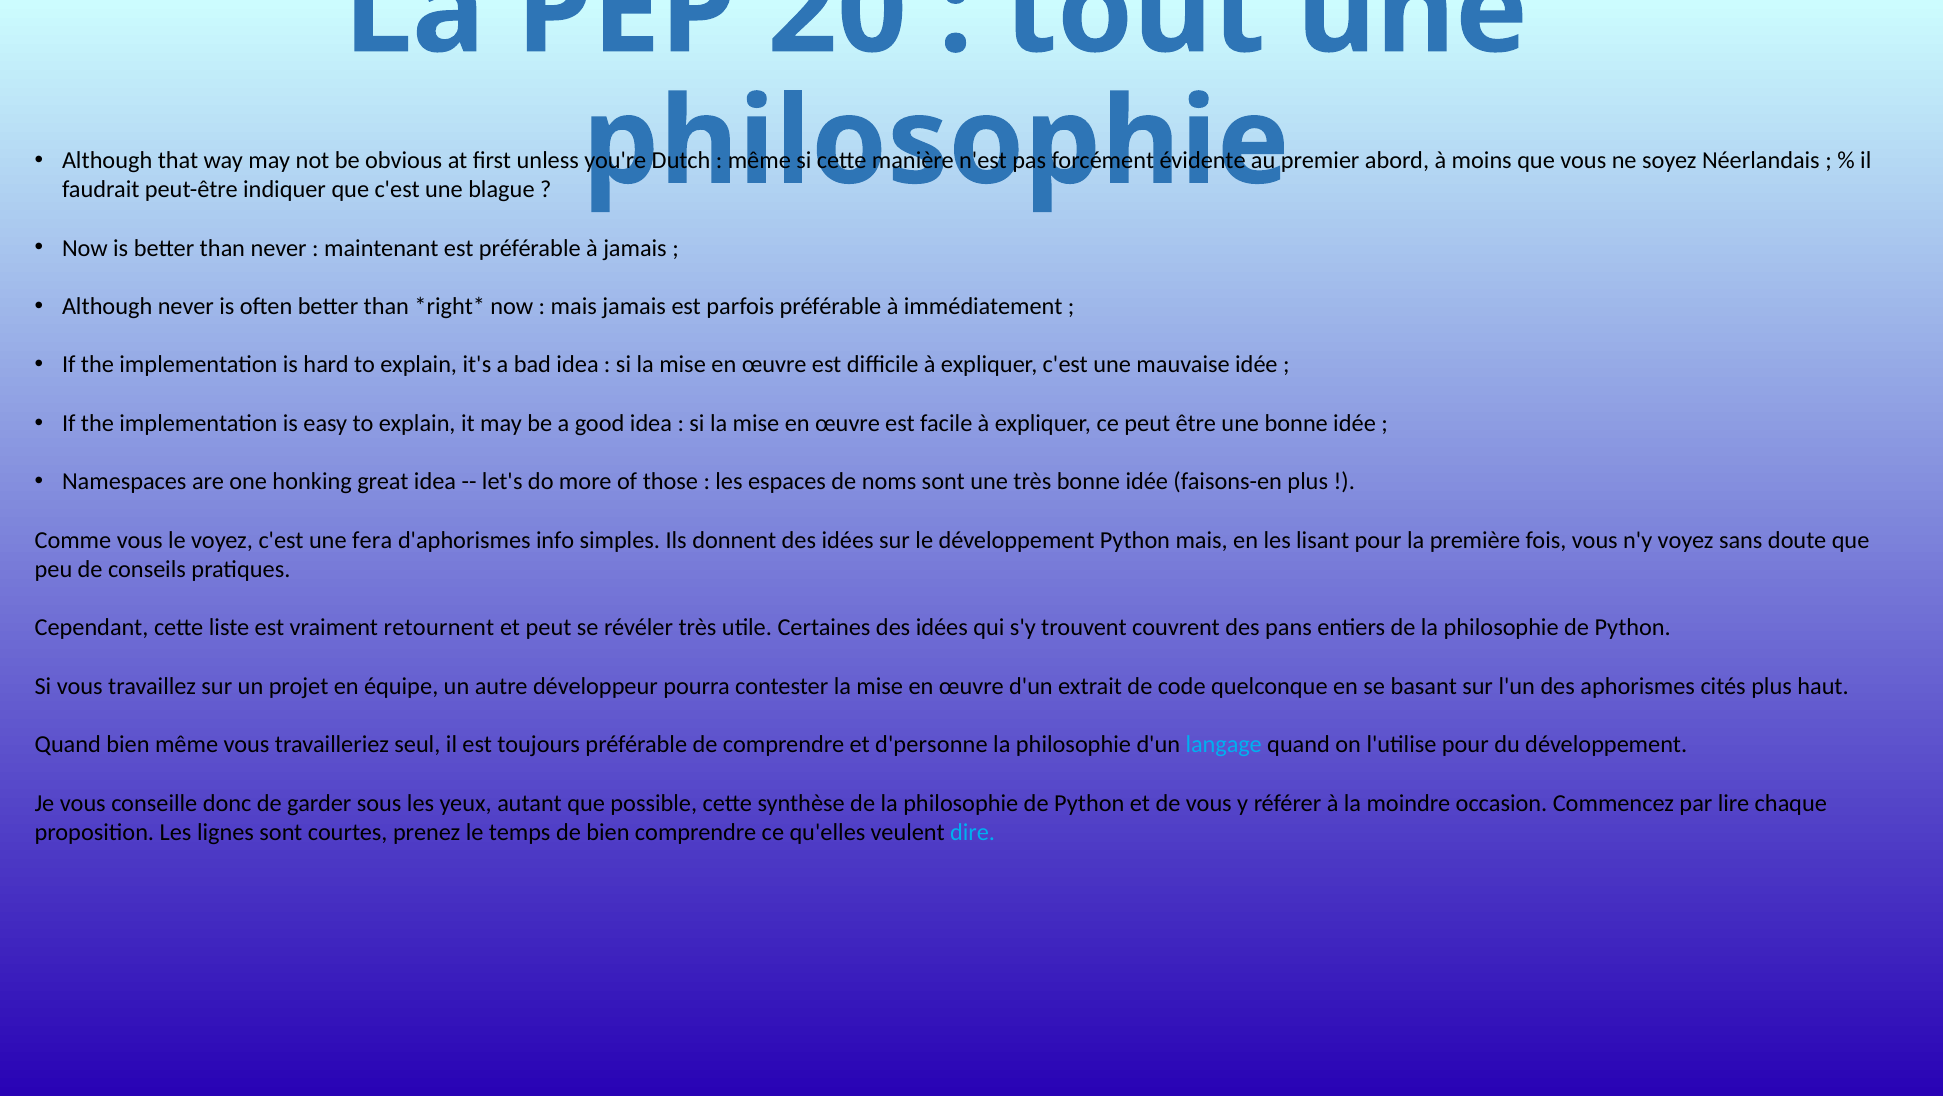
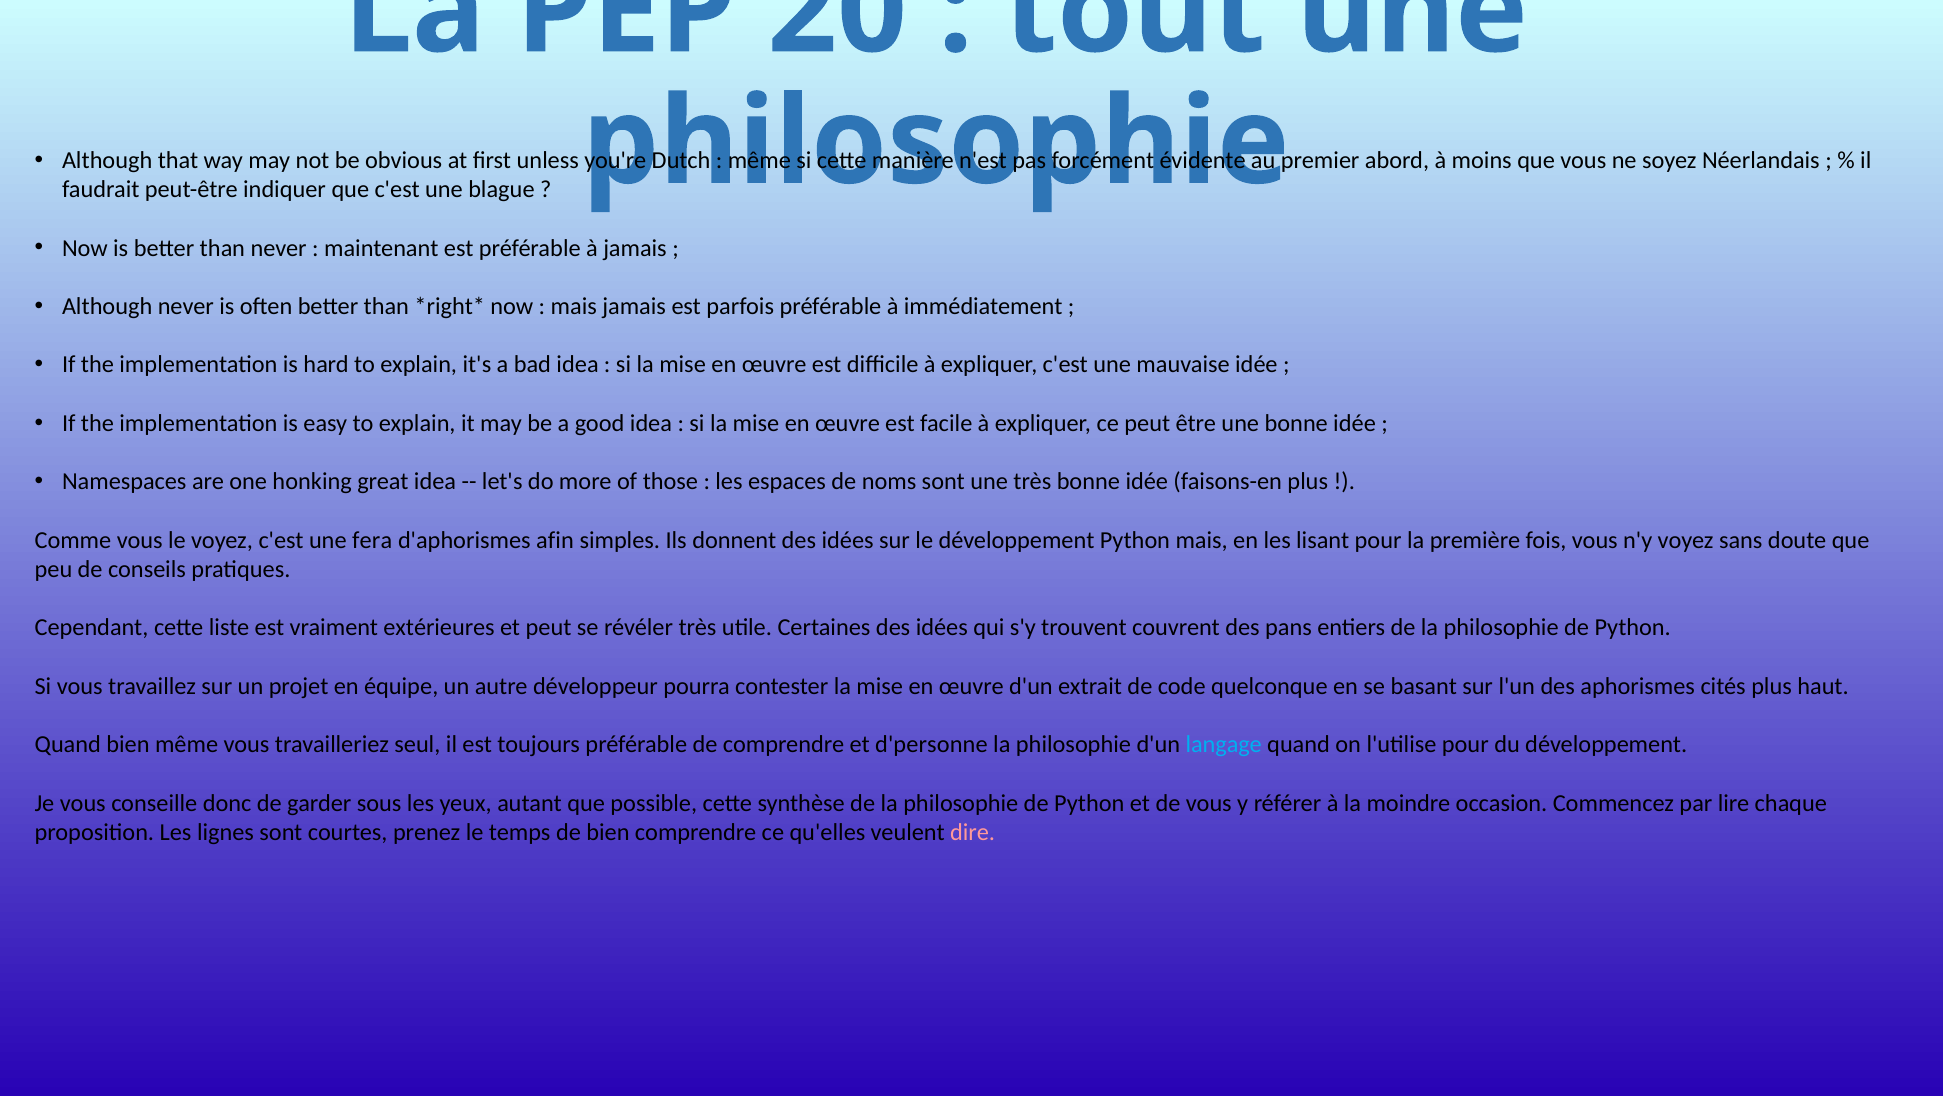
info: info -> afin
retournent: retournent -> extérieures
dire colour: light blue -> pink
